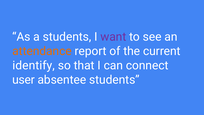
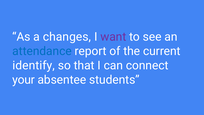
a students: students -> changes
attendance colour: orange -> blue
user: user -> your
